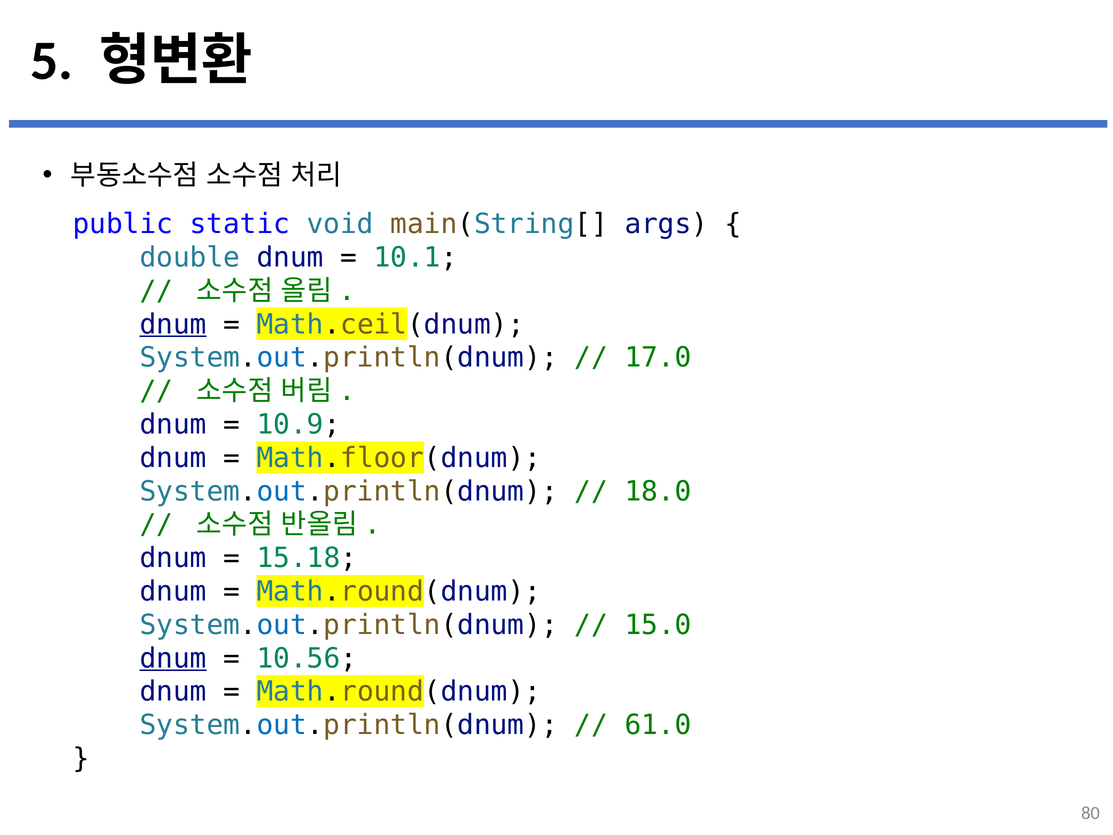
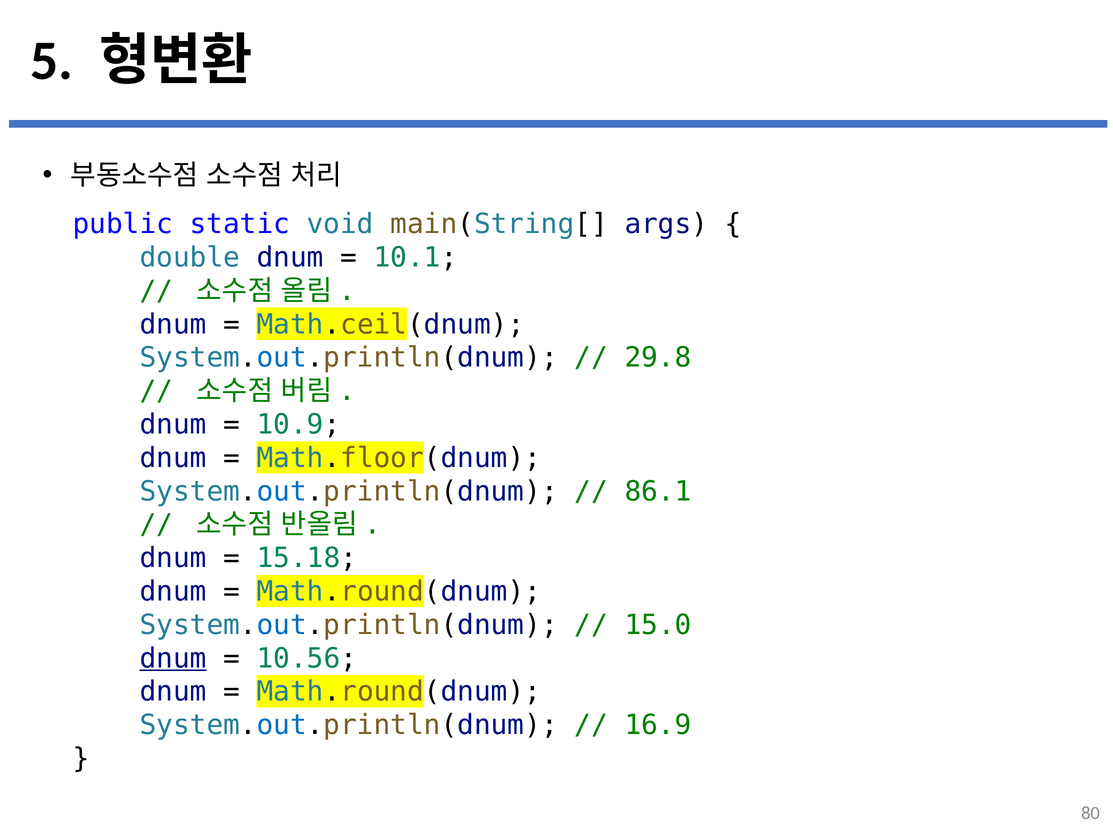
dnum at (173, 324) underline: present -> none
17.0: 17.0 -> 29.8
18.0: 18.0 -> 86.1
61.0: 61.0 -> 16.9
